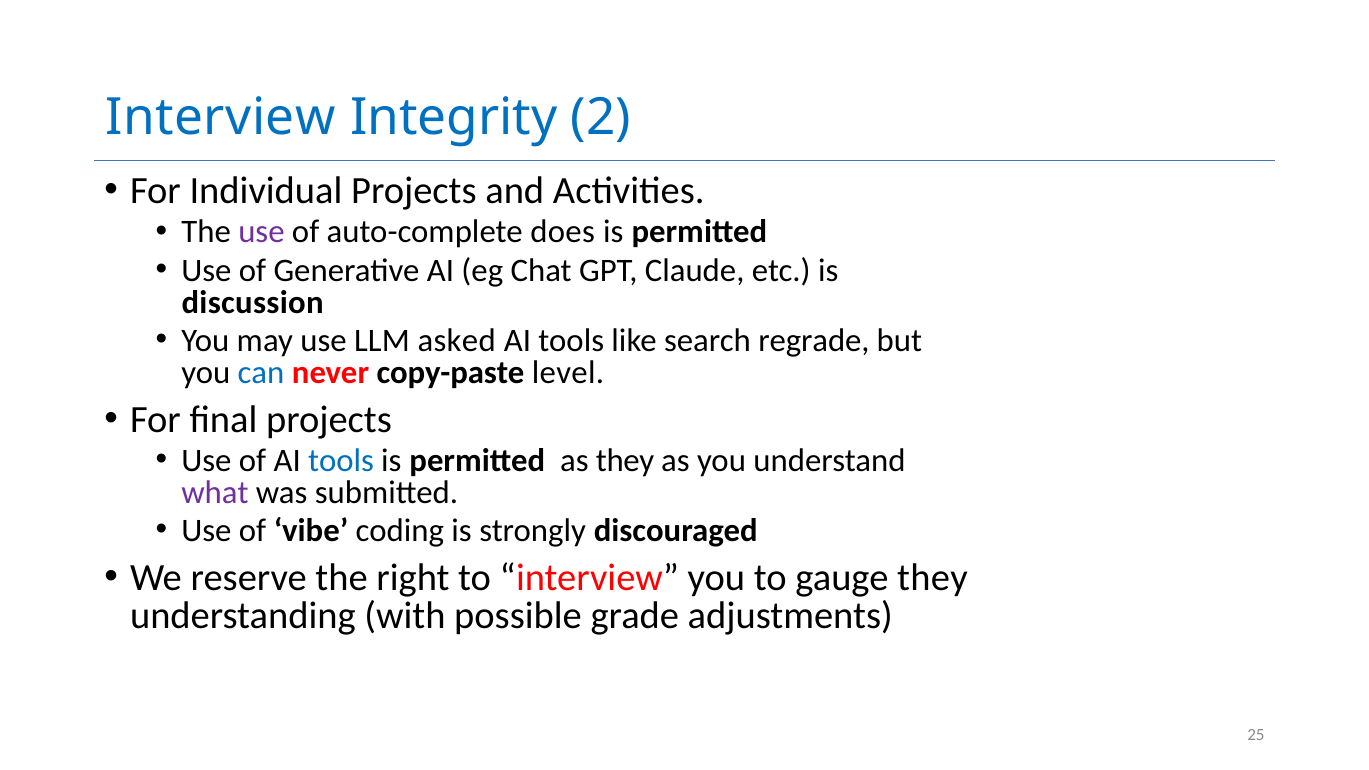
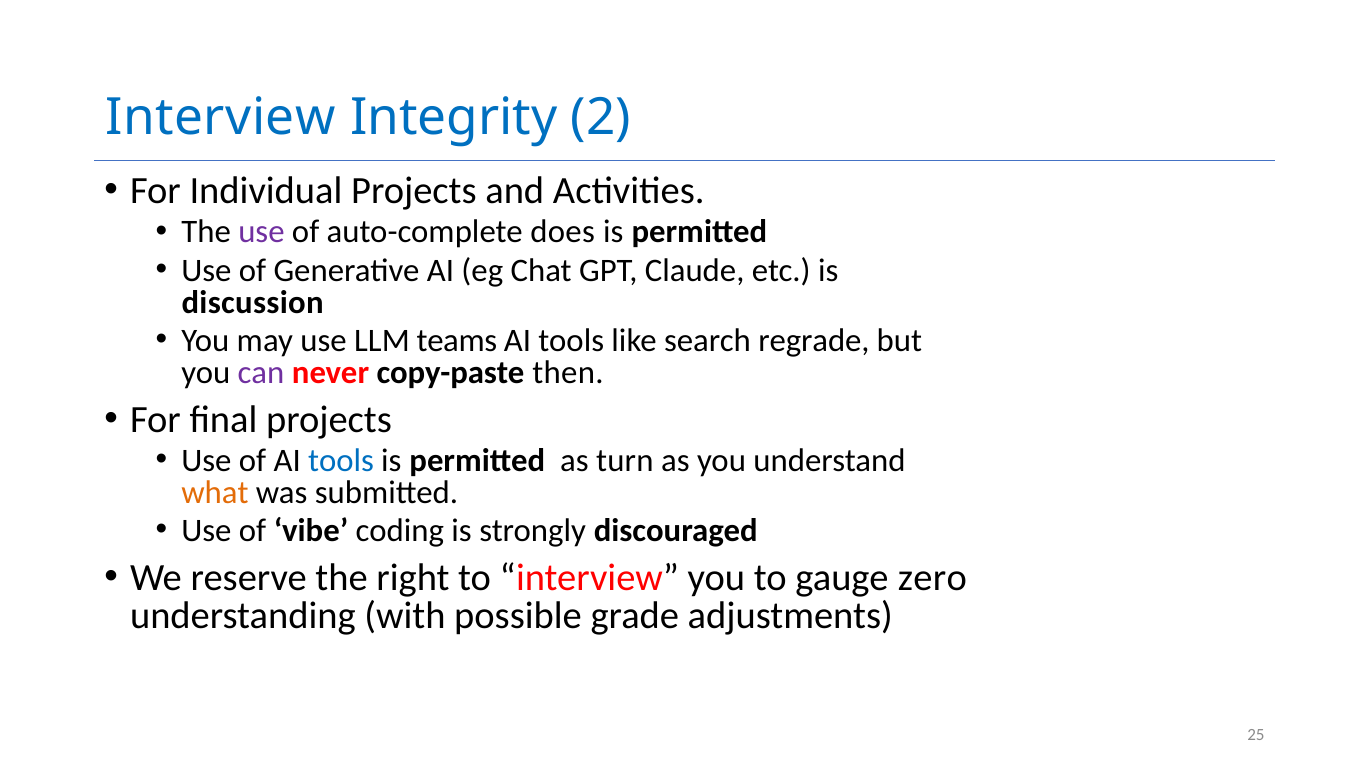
asked: asked -> teams
can colour: blue -> purple
level: level -> then
as they: they -> turn
what colour: purple -> orange
gauge they: they -> zero
